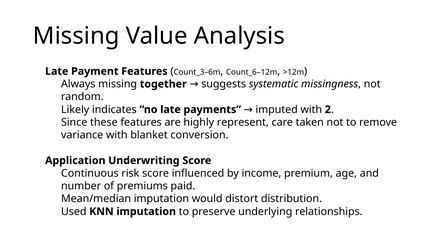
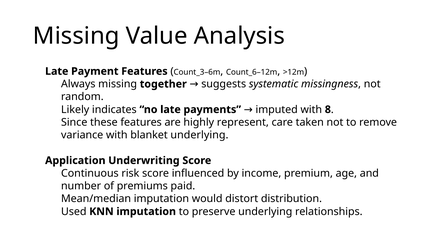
2: 2 -> 8
blanket conversion: conversion -> underlying
